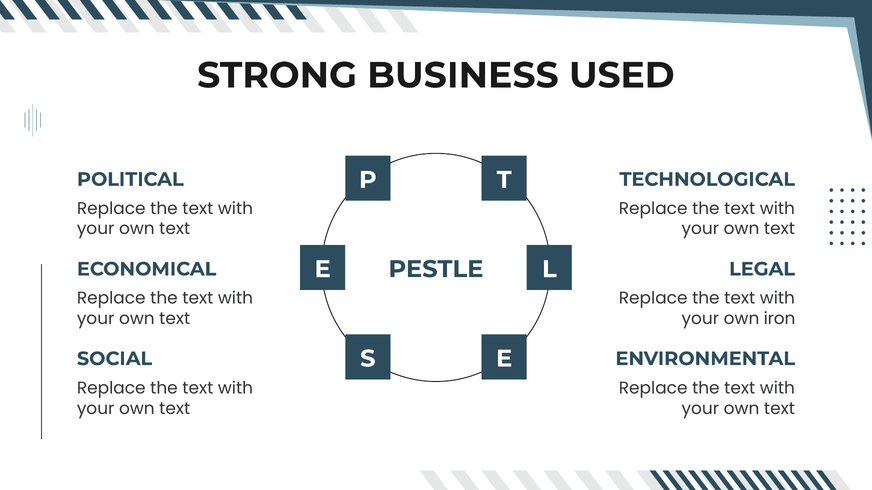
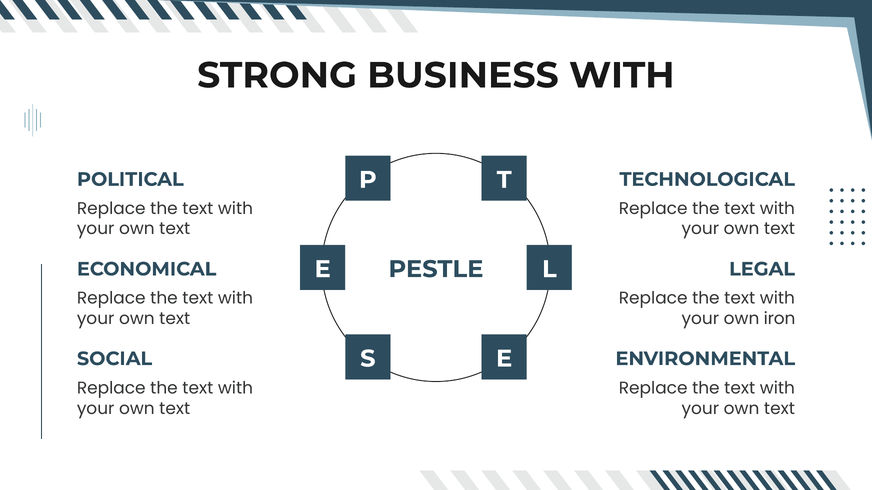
BUSINESS USED: USED -> WITH
